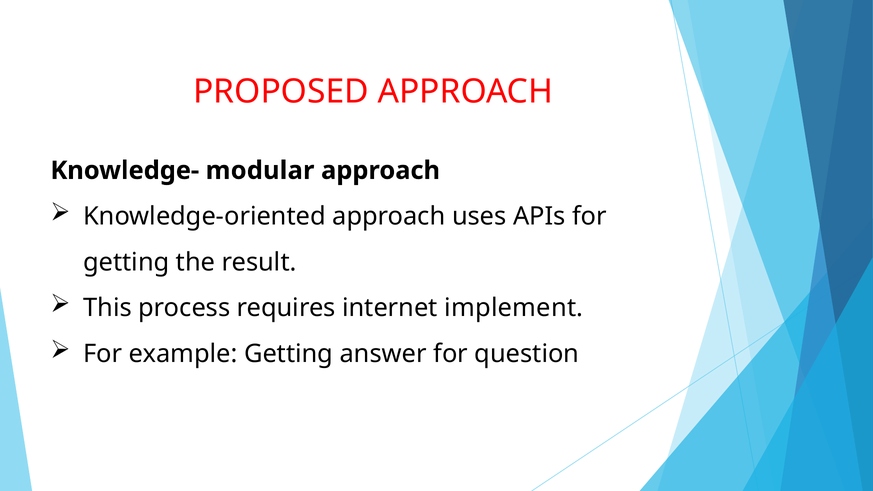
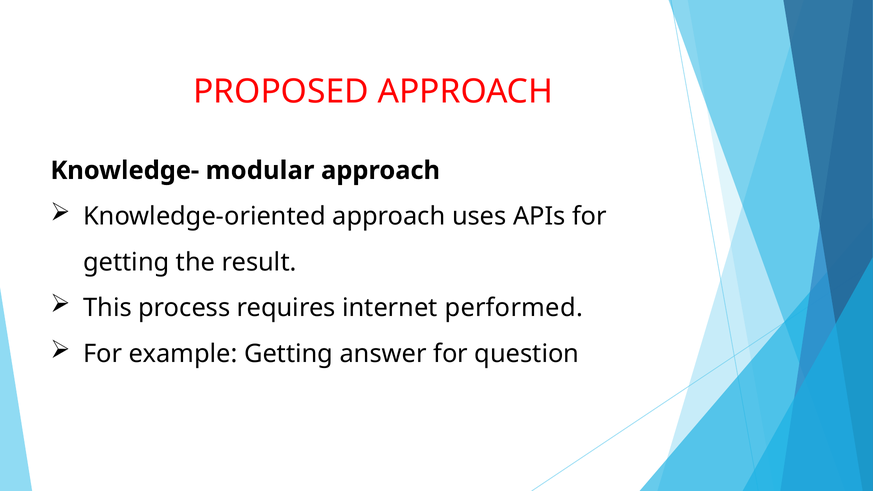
implement: implement -> performed
